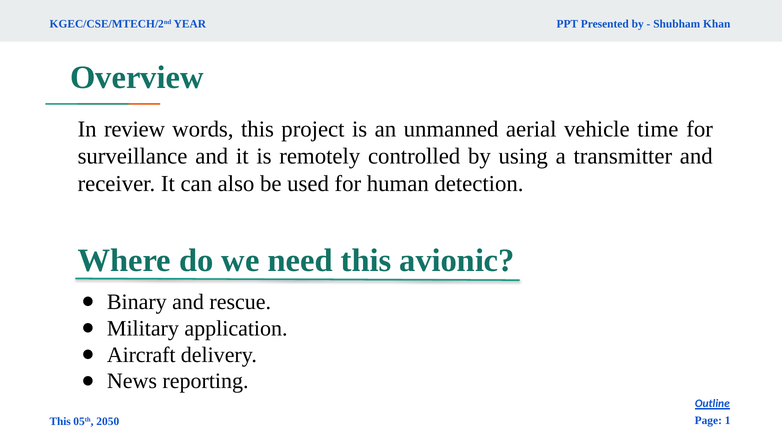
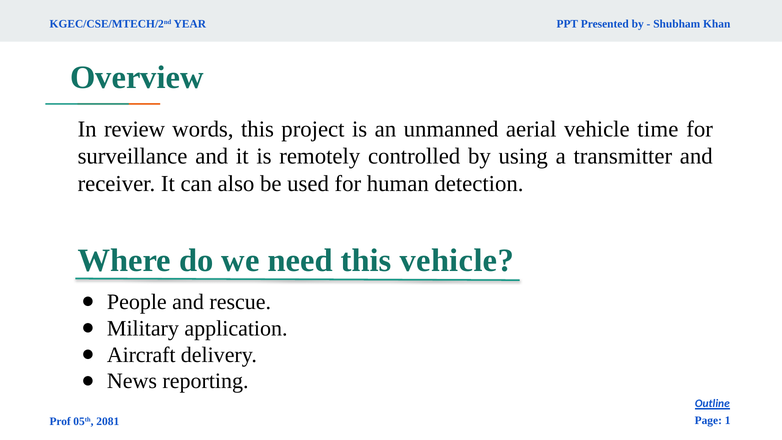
this avionic: avionic -> vehicle
Binary: Binary -> People
This at (60, 421): This -> Prof
2050: 2050 -> 2081
